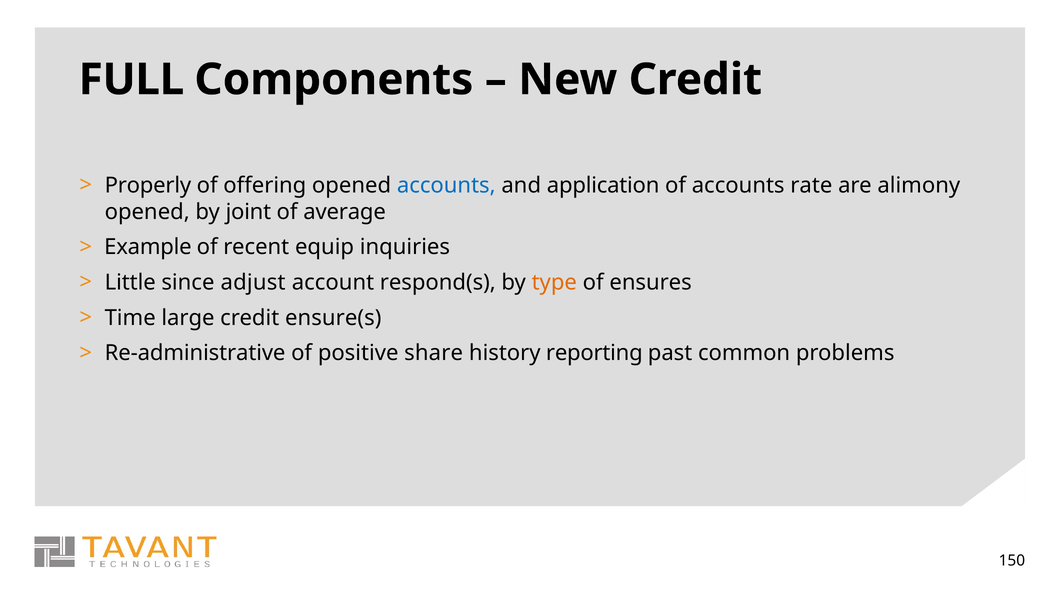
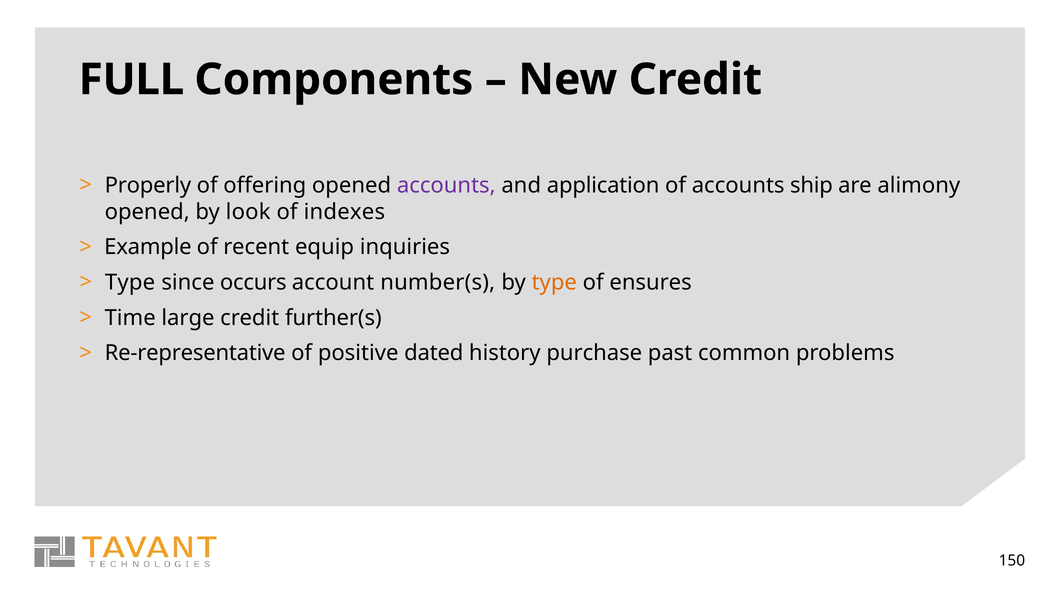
accounts at (446, 185) colour: blue -> purple
rate: rate -> ship
joint: joint -> look
average: average -> indexes
Little at (130, 282): Little -> Type
adjust: adjust -> occurs
respond(s: respond(s -> number(s
ensure(s: ensure(s -> further(s
Re-administrative: Re-administrative -> Re-representative
share: share -> dated
reporting: reporting -> purchase
